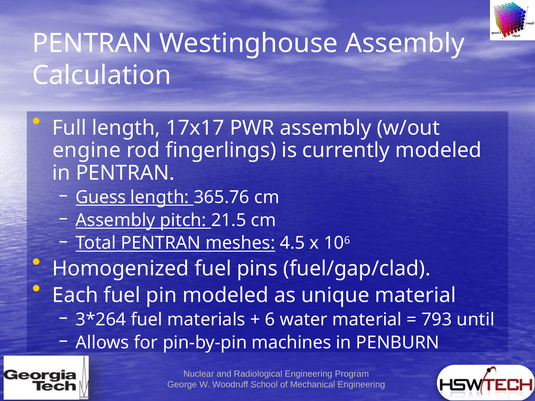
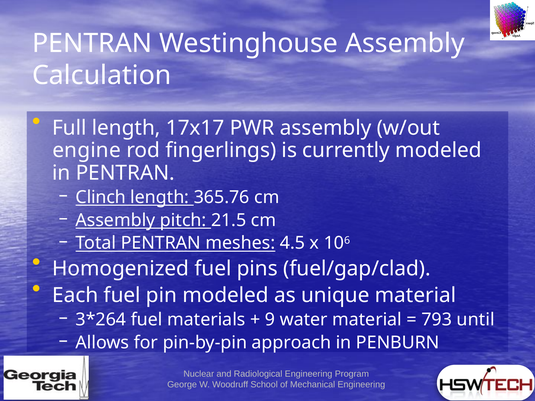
Guess: Guess -> Clinch
6: 6 -> 9
machines: machines -> approach
